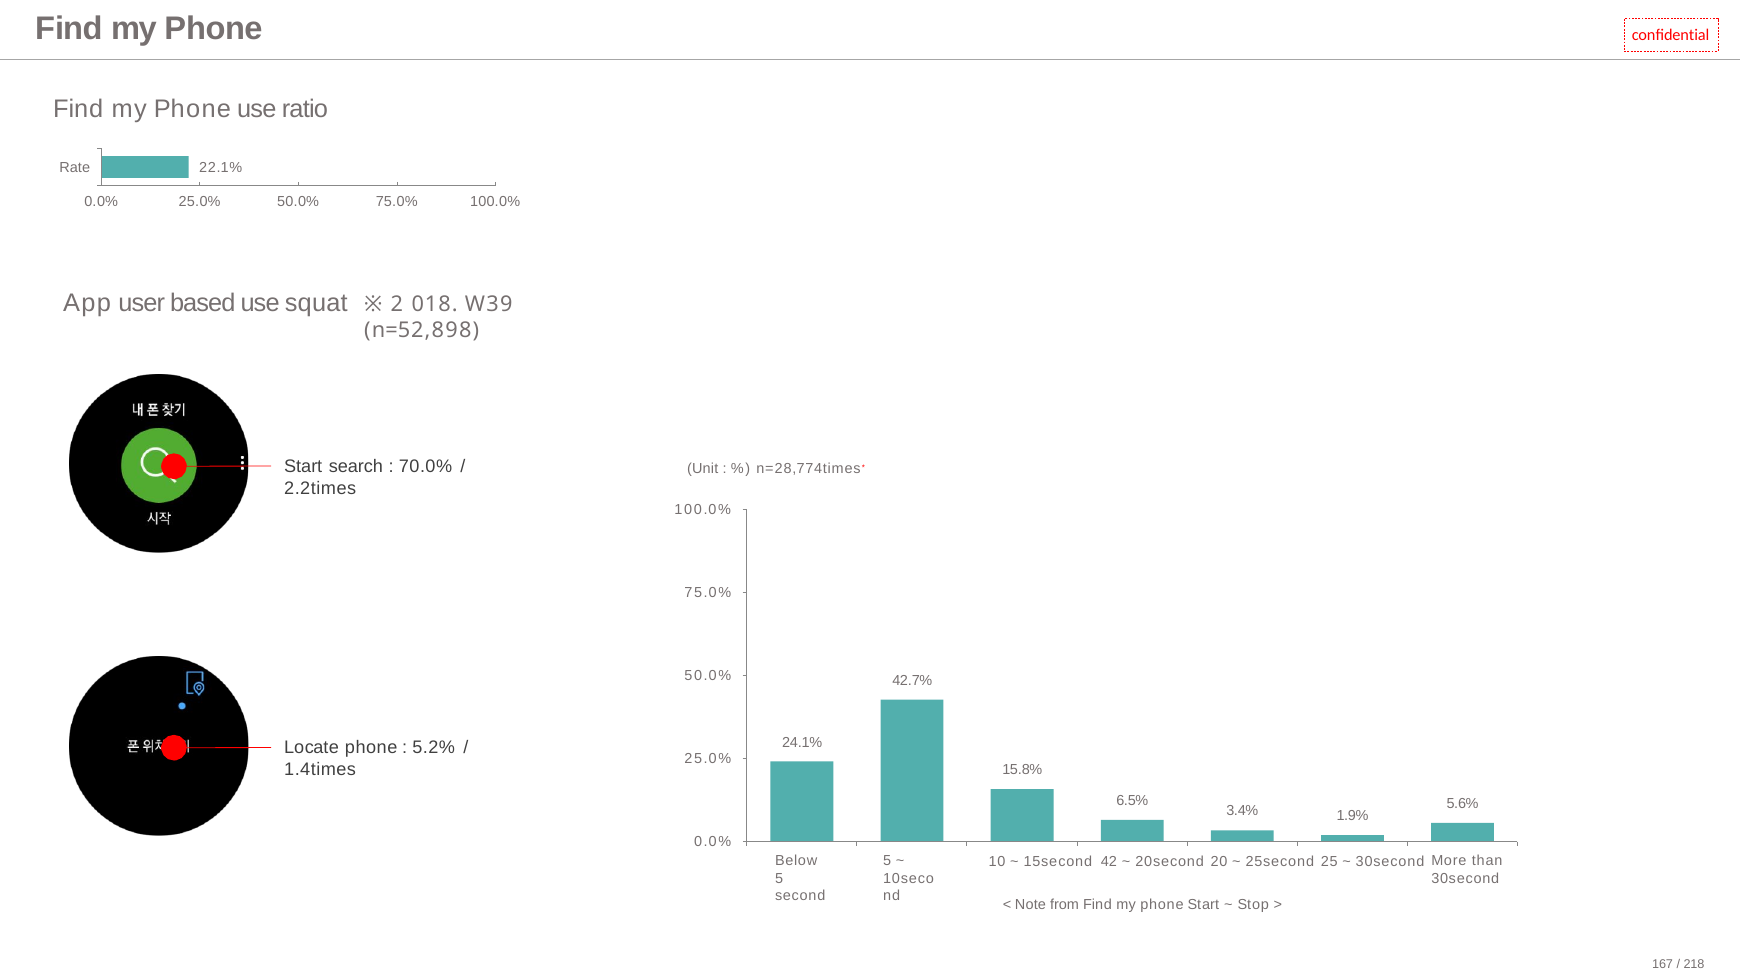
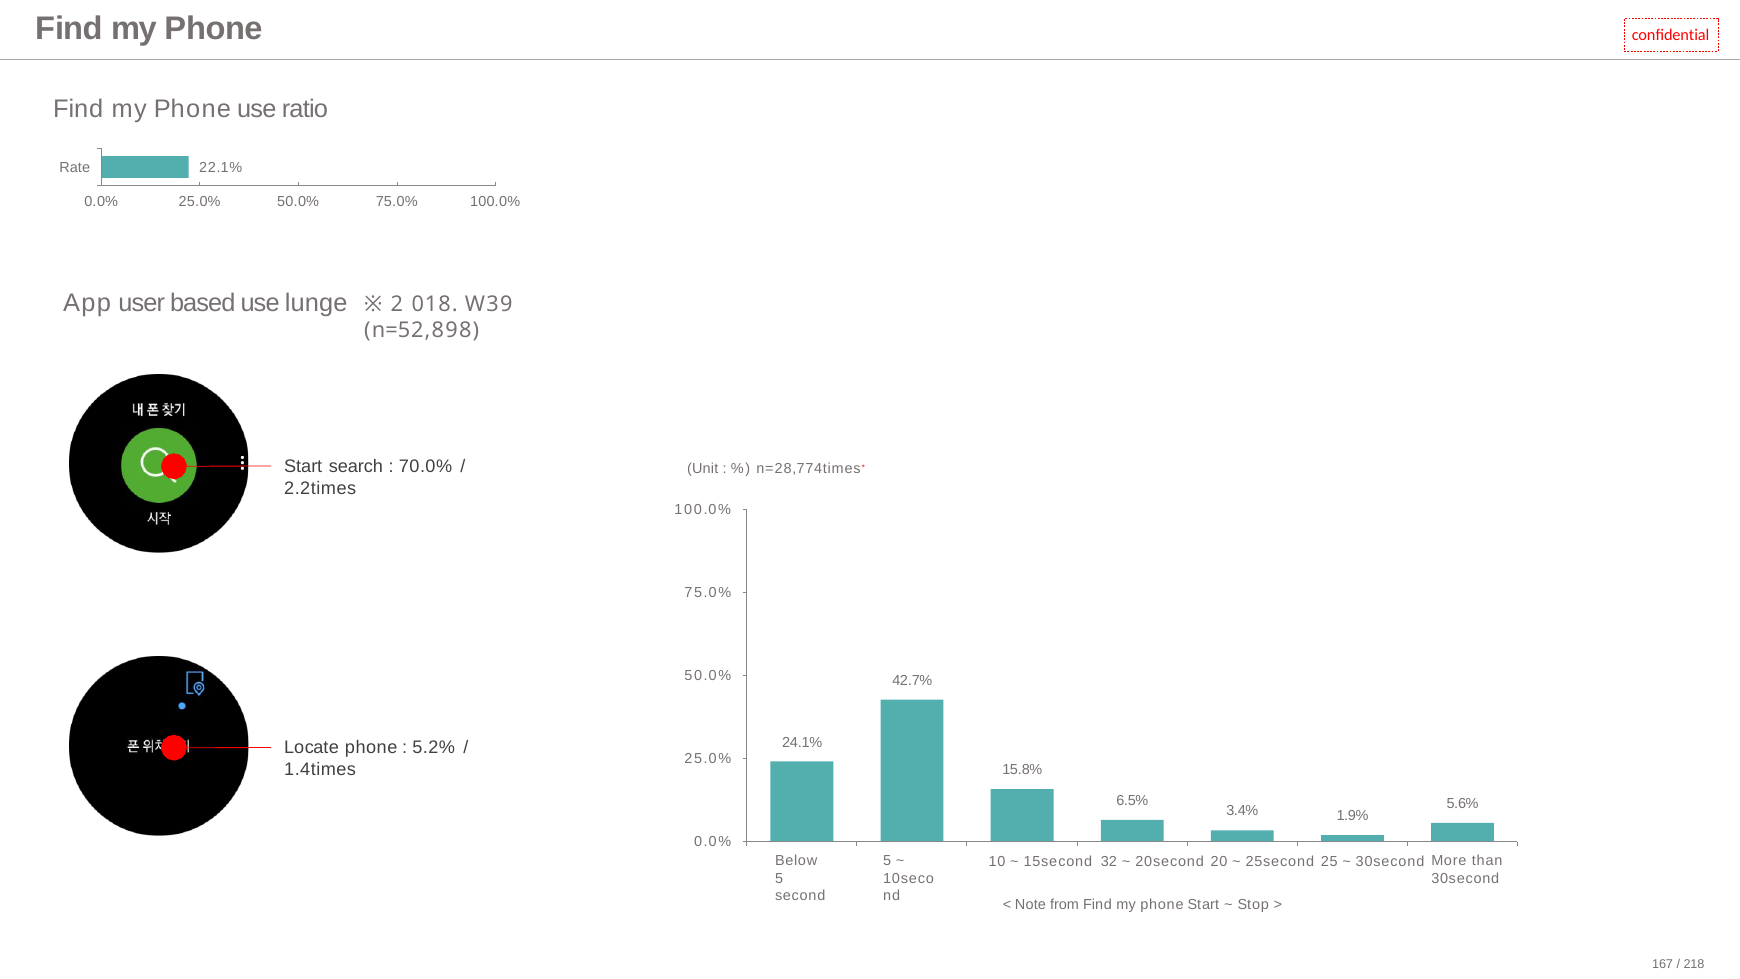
squat: squat -> lunge
42: 42 -> 32
